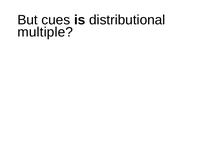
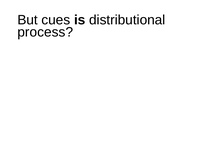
multiple: multiple -> process
